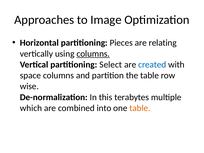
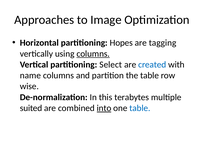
Pieces: Pieces -> Hopes
relating: relating -> tagging
space: space -> name
which: which -> suited
into underline: none -> present
table at (140, 108) colour: orange -> blue
